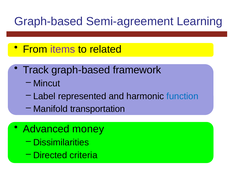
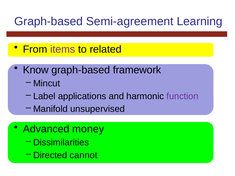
Track: Track -> Know
represented: represented -> applications
function colour: blue -> purple
transportation: transportation -> unsupervised
criteria: criteria -> cannot
